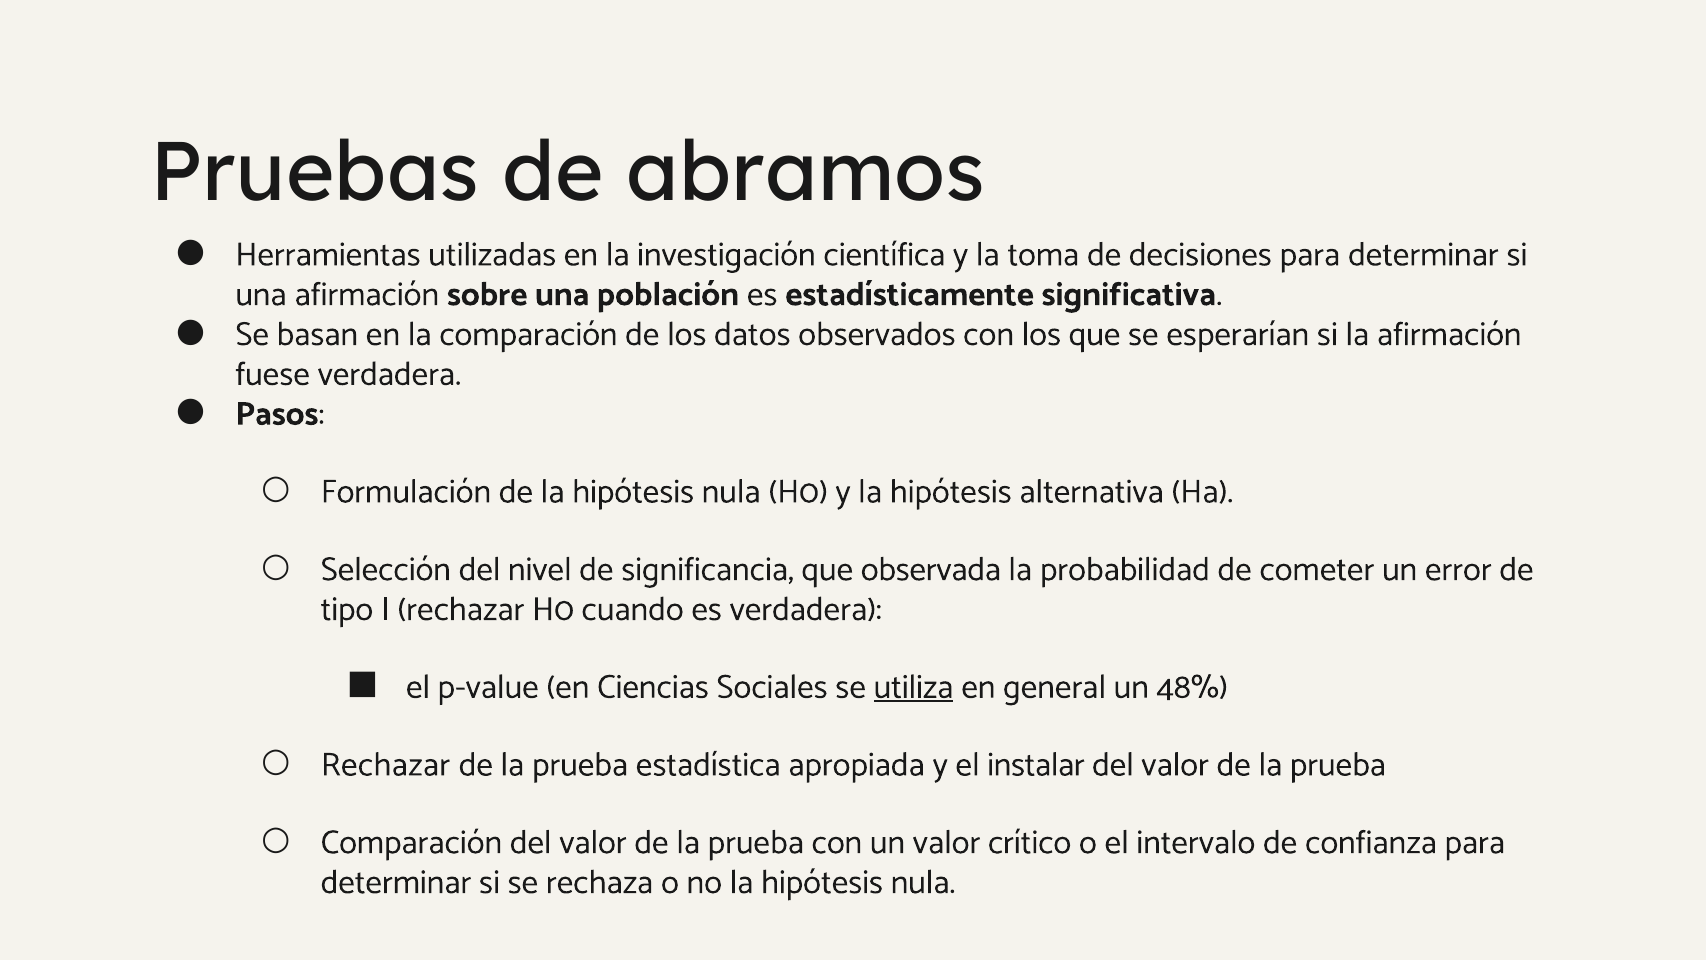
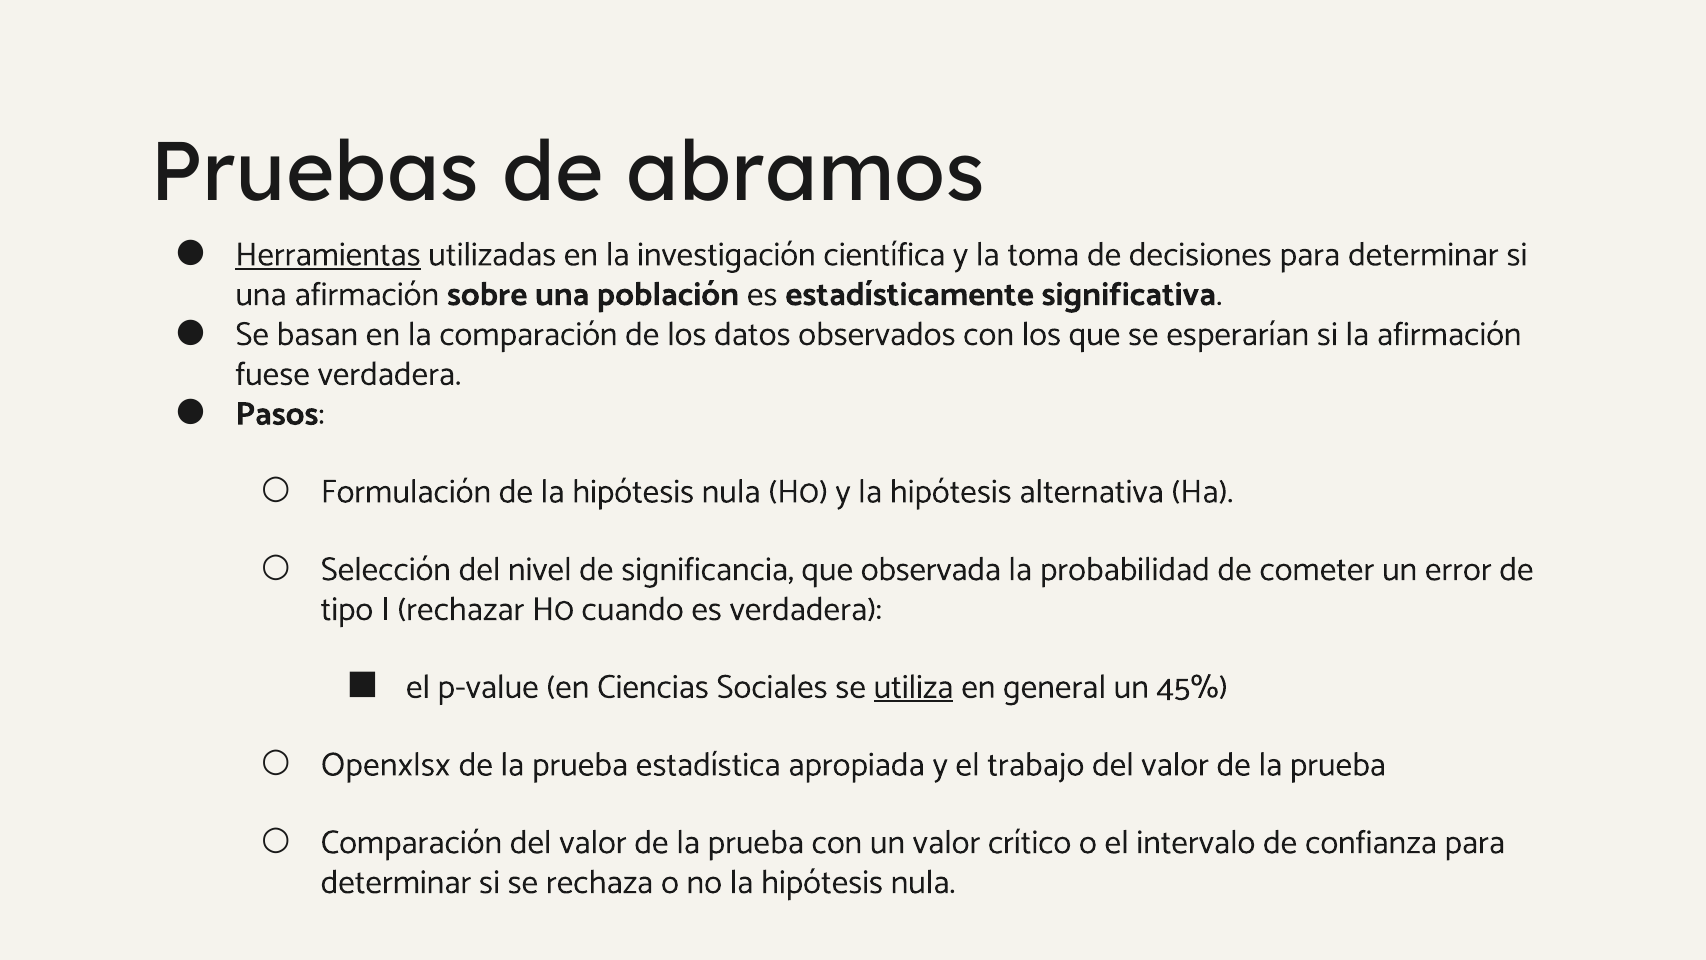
Herramientas underline: none -> present
48%: 48% -> 45%
Rechazar at (386, 764): Rechazar -> Openxlsx
instalar: instalar -> trabajo
